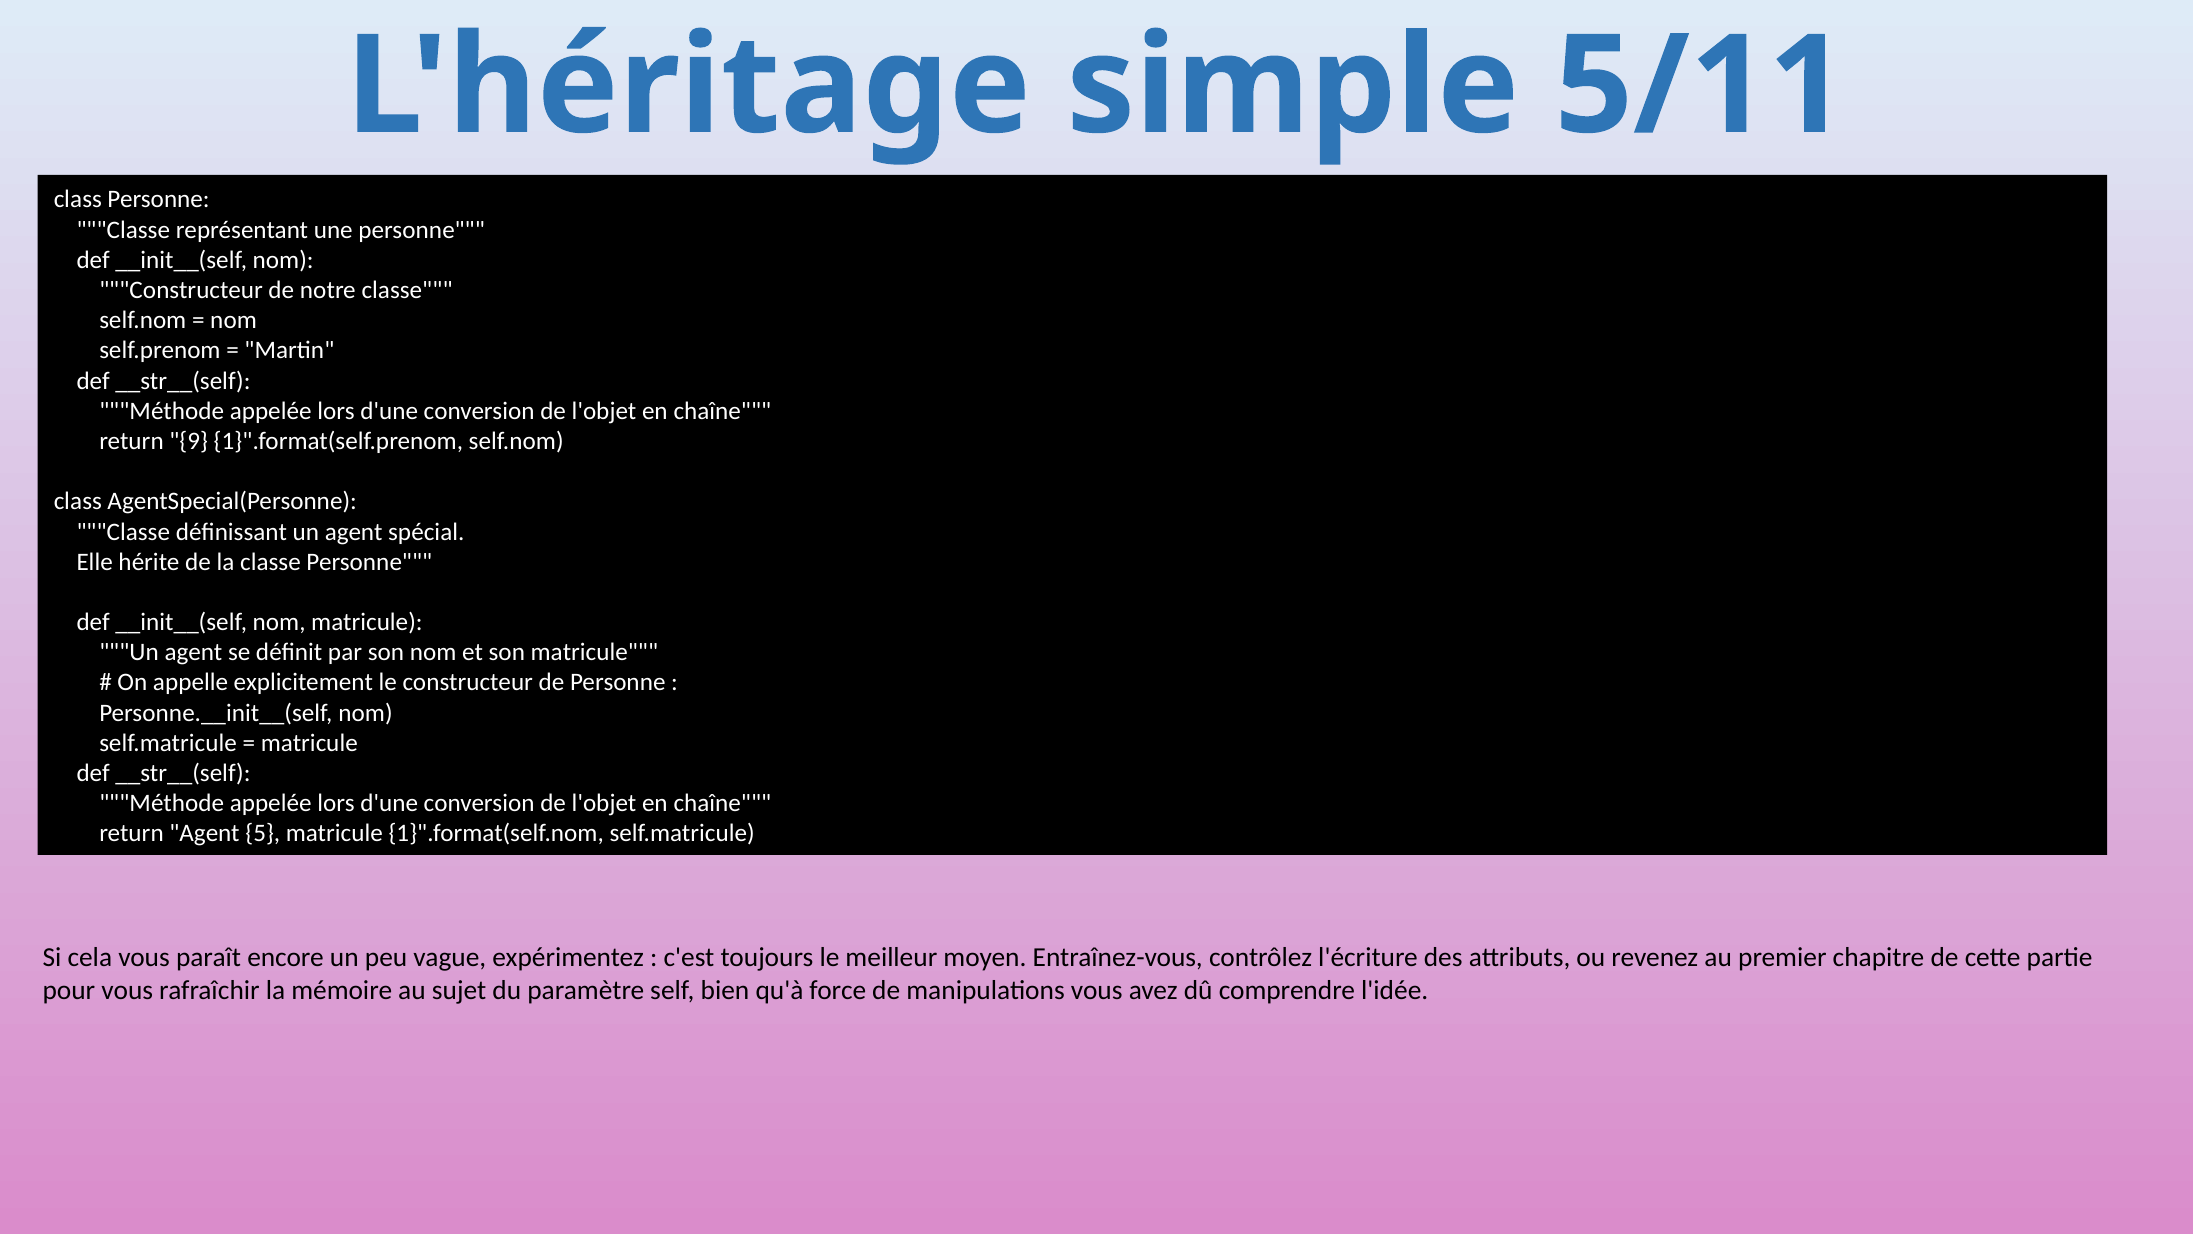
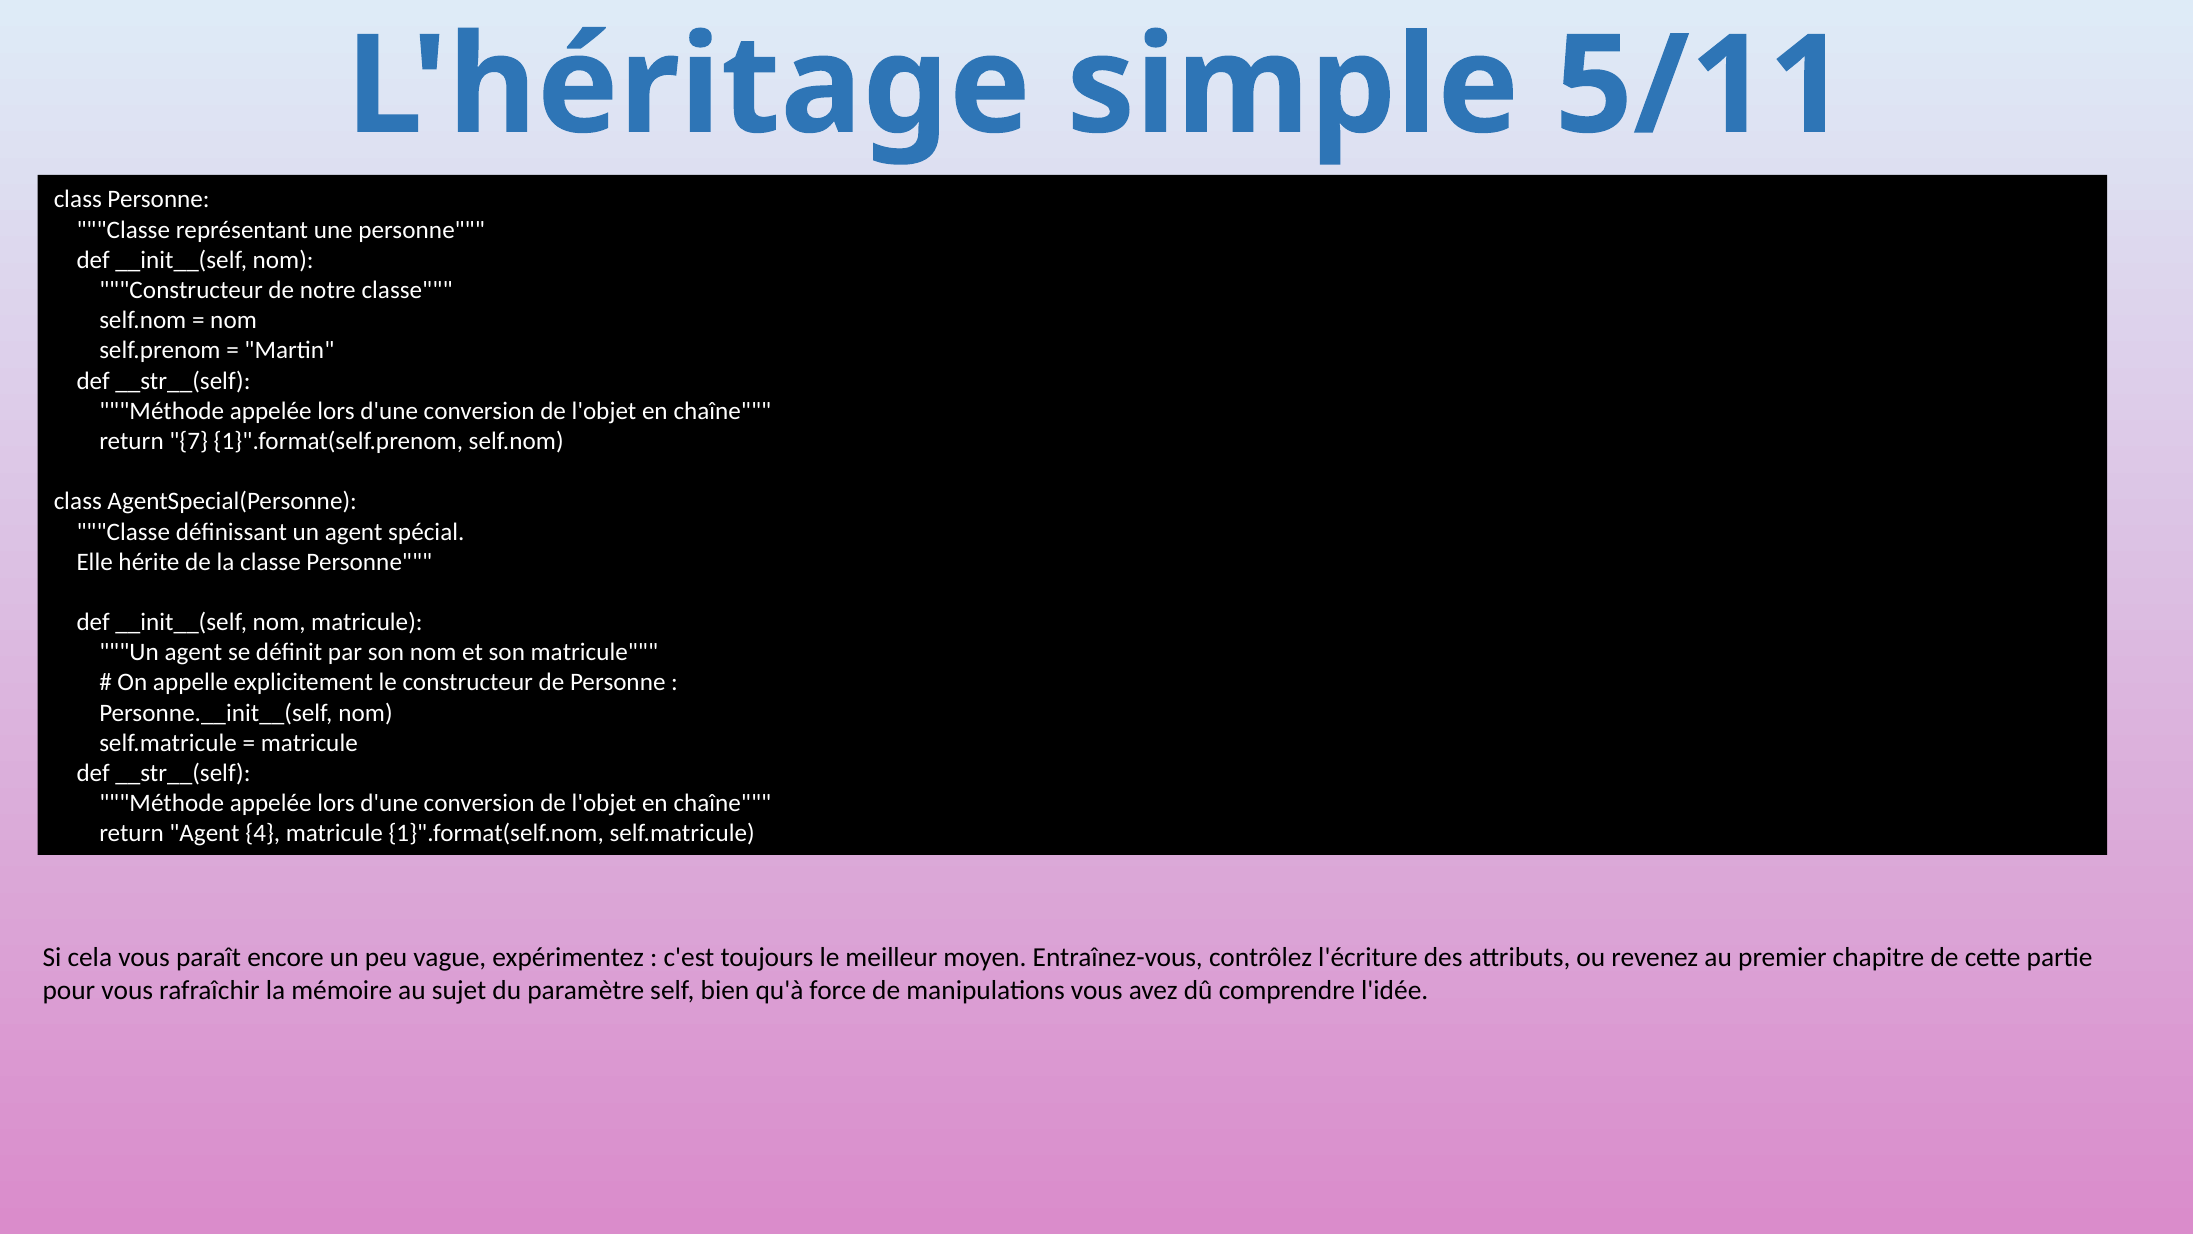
9: 9 -> 7
5: 5 -> 4
